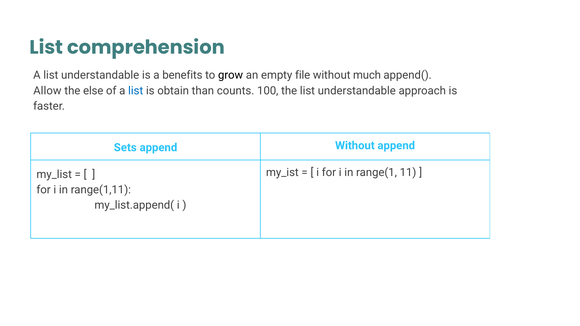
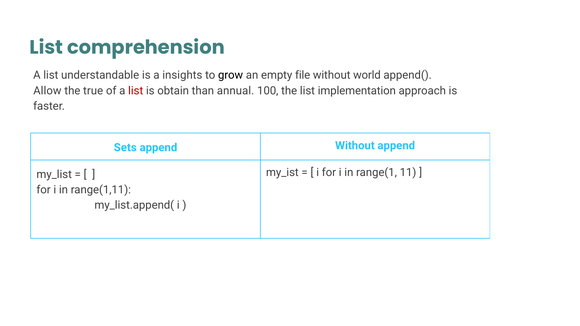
benefits: benefits -> insights
much: much -> world
else: else -> true
list at (136, 91) colour: blue -> red
counts: counts -> annual
the list understandable: understandable -> implementation
